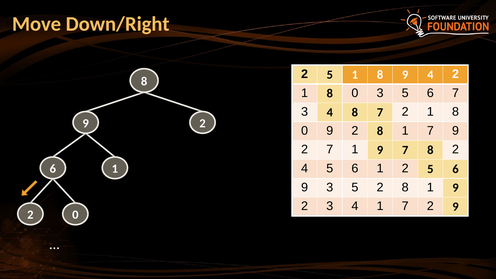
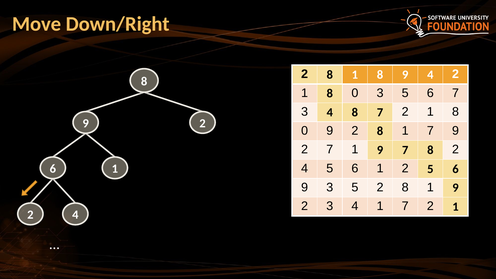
5 at (330, 75): 5 -> 8
1 7 2 9: 9 -> 1
0 at (75, 215): 0 -> 4
